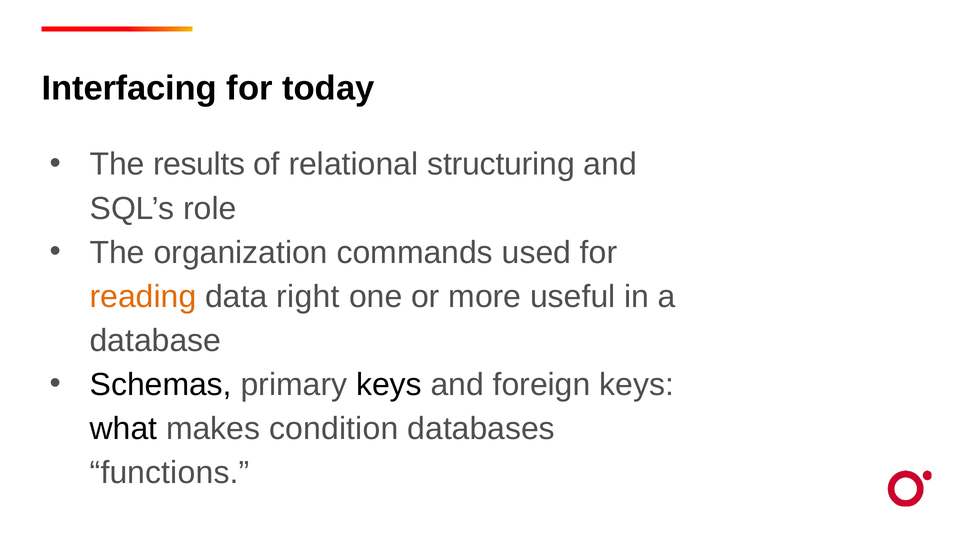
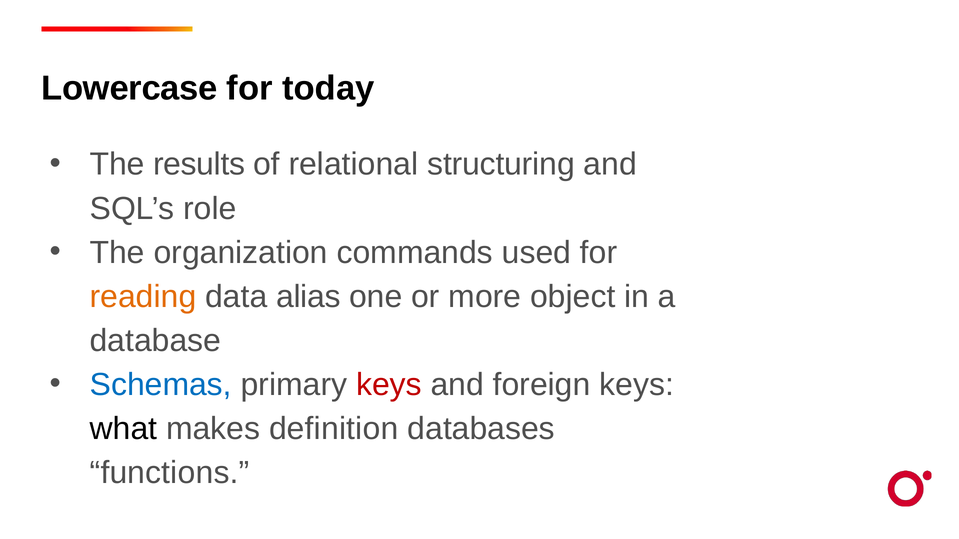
Interfacing: Interfacing -> Lowercase
right: right -> alias
useful: useful -> object
Schemas colour: black -> blue
keys at (389, 385) colour: black -> red
condition: condition -> definition
